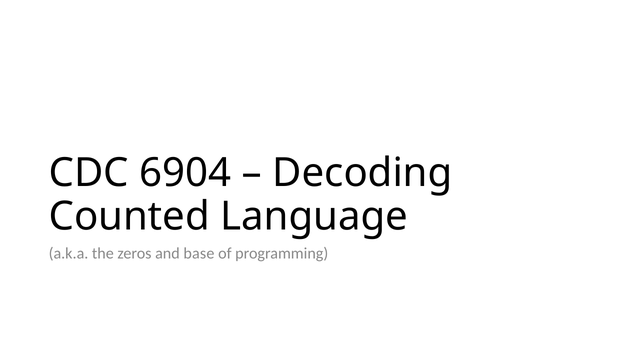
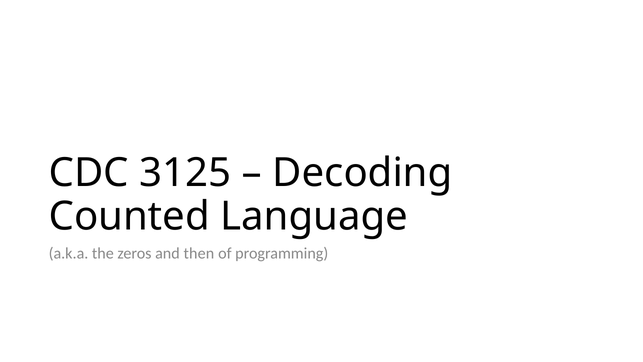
6904: 6904 -> 3125
base: base -> then
